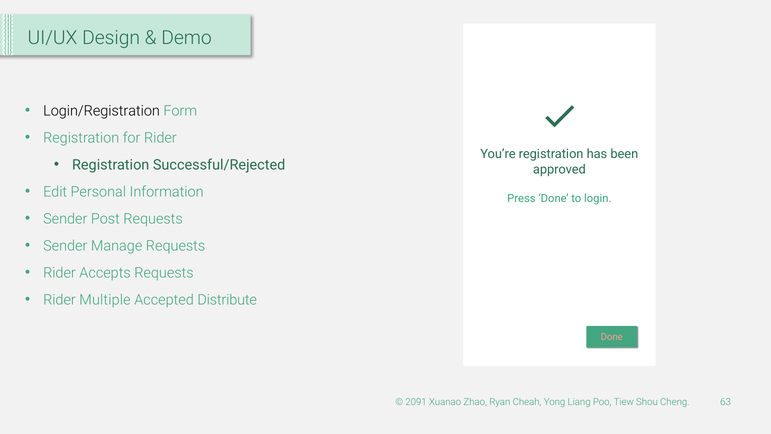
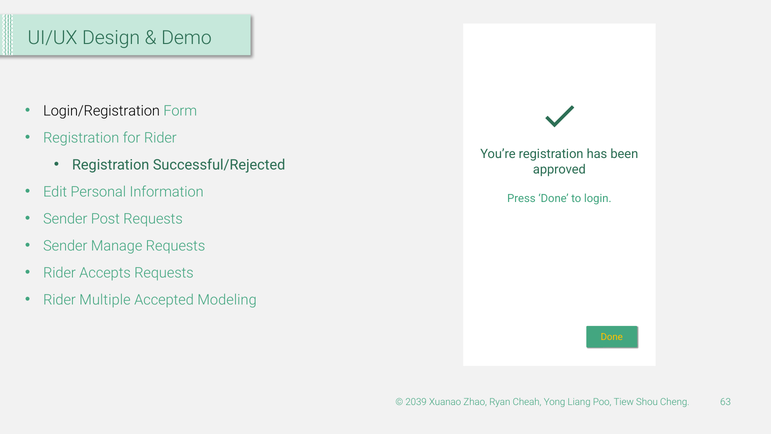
Distribute: Distribute -> Modeling
Done at (612, 337) colour: pink -> yellow
2091: 2091 -> 2039
